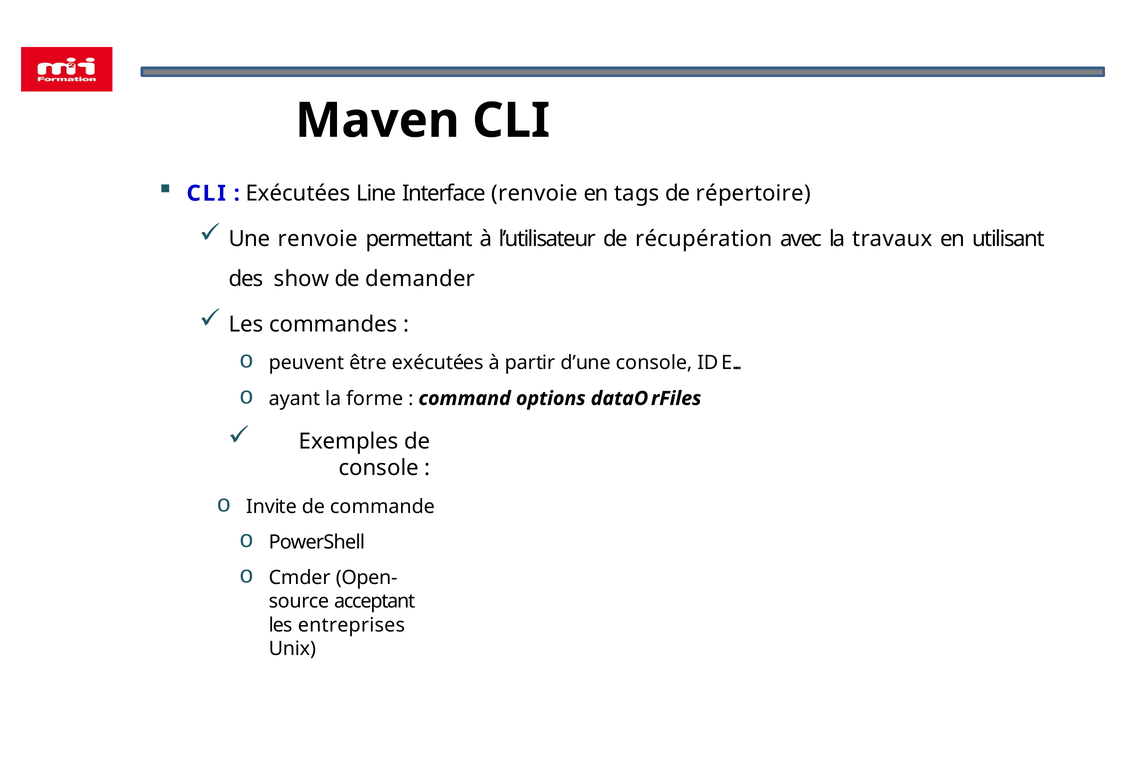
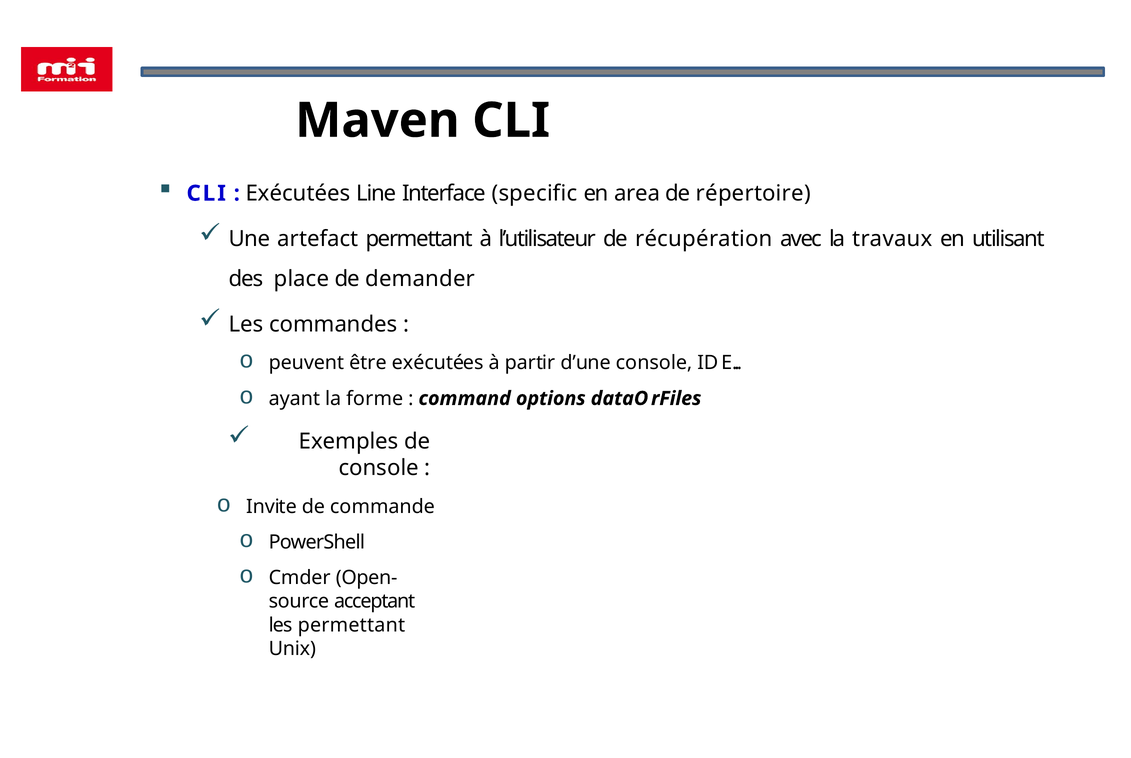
Interface renvoie: renvoie -> specific
tags: tags -> area
Une renvoie: renvoie -> artefact
show: show -> place
les entreprises: entreprises -> permettant
